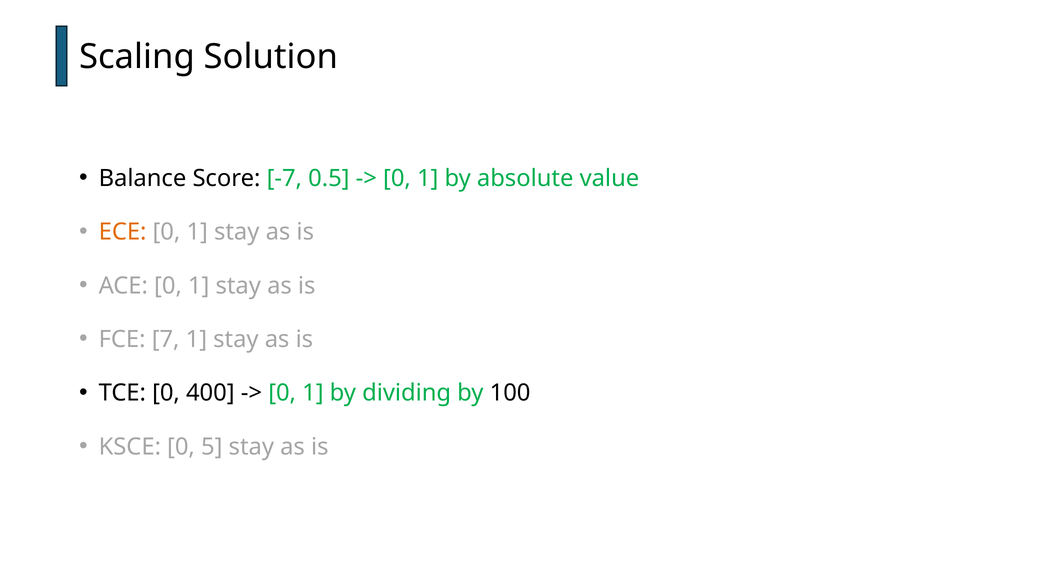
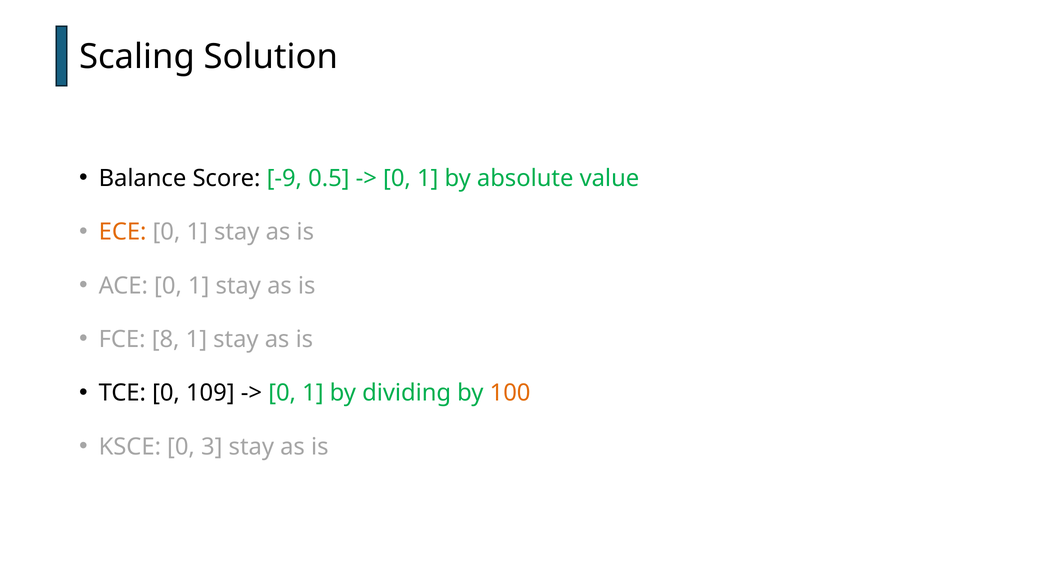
-7: -7 -> -9
7: 7 -> 8
400: 400 -> 109
100 colour: black -> orange
5: 5 -> 3
